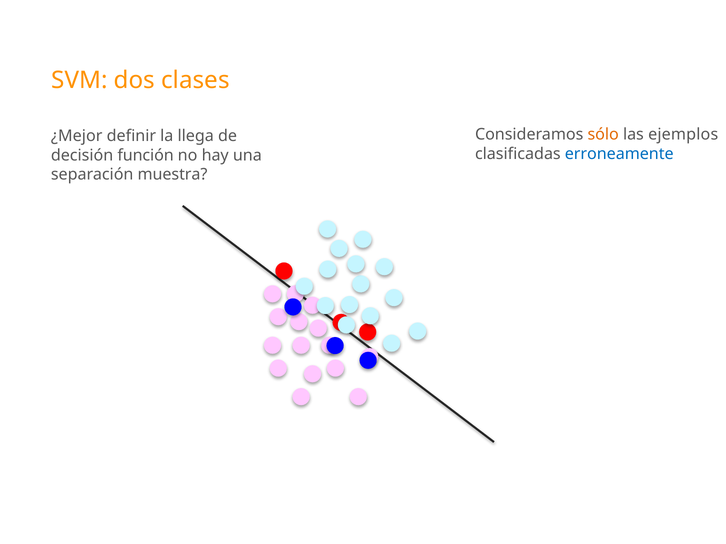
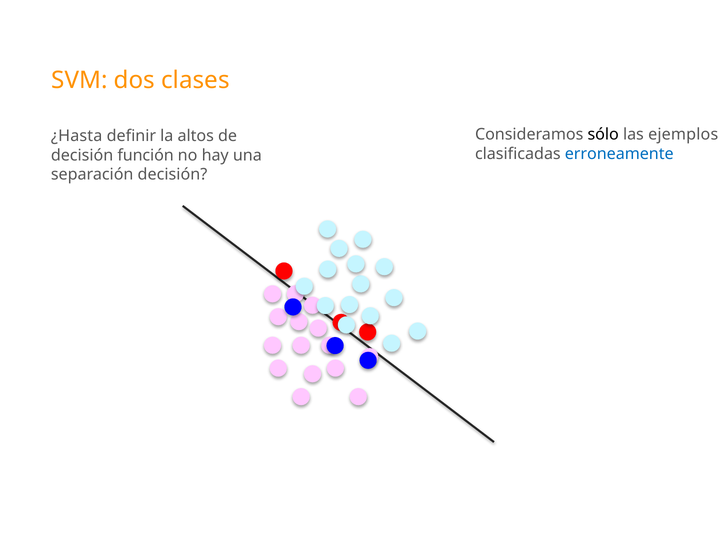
sólo colour: orange -> black
¿Mejor: ¿Mejor -> ¿Hasta
llega: llega -> altos
separación muestra: muestra -> decisión
